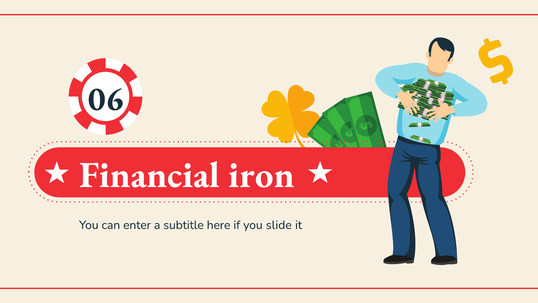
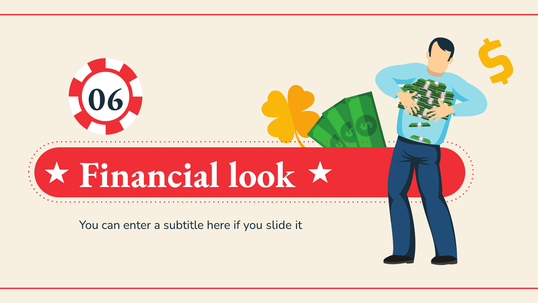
iron: iron -> look
